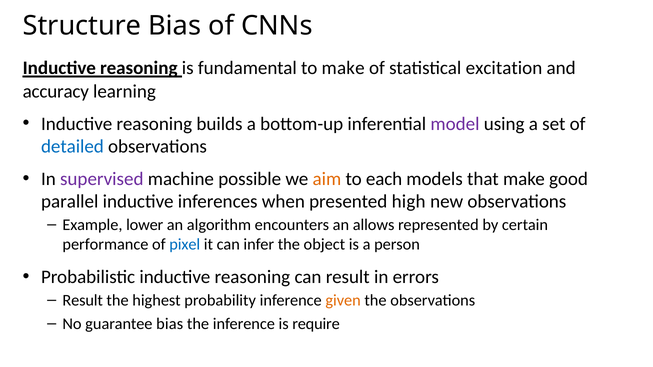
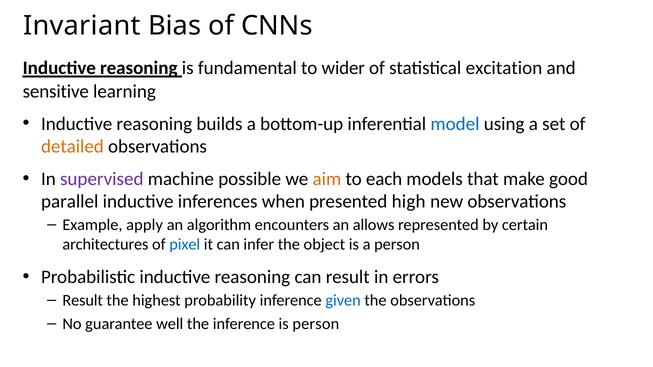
Structure: Structure -> Invariant
to make: make -> wider
accuracy: accuracy -> sensitive
model colour: purple -> blue
detailed colour: blue -> orange
lower: lower -> apply
performance: performance -> architectures
given colour: orange -> blue
guarantee bias: bias -> well
is require: require -> person
